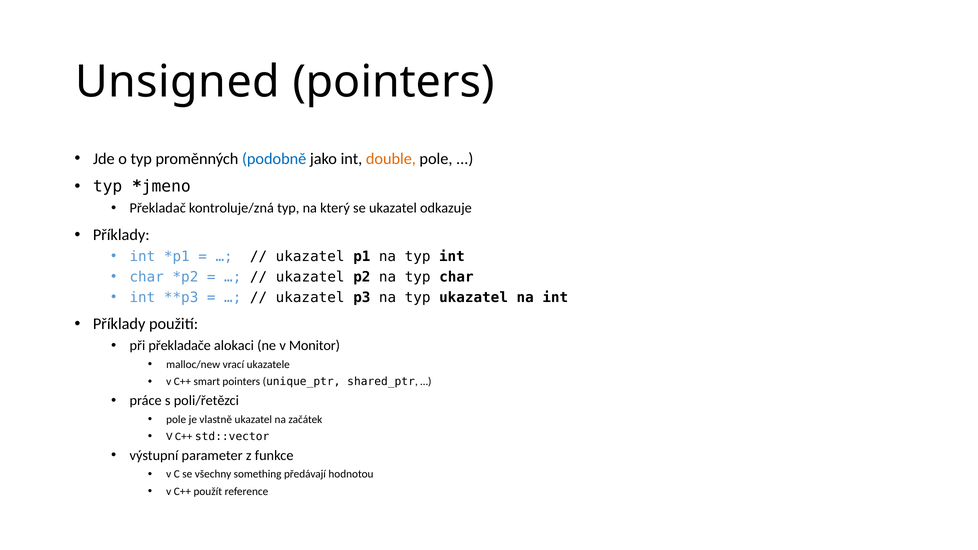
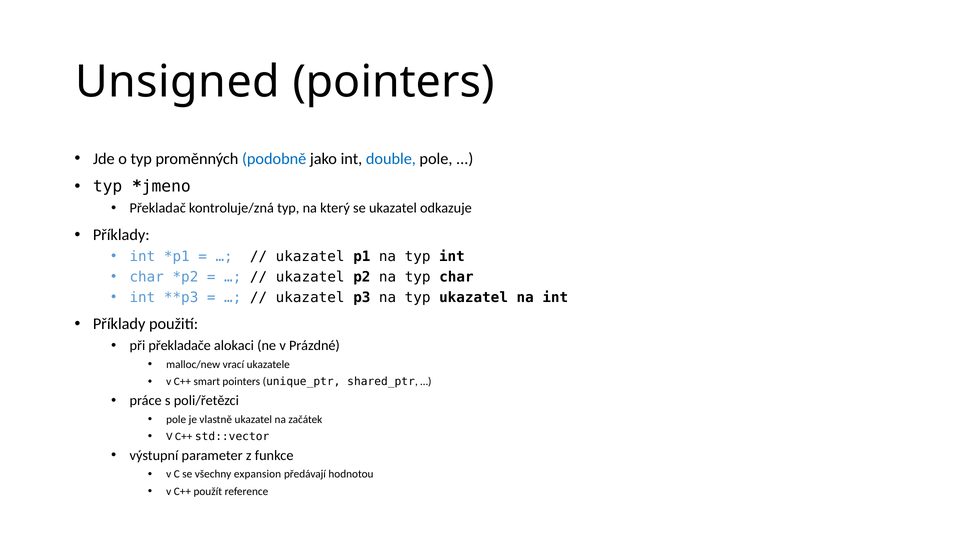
double colour: orange -> blue
Monitor: Monitor -> Prázdné
something: something -> expansion
